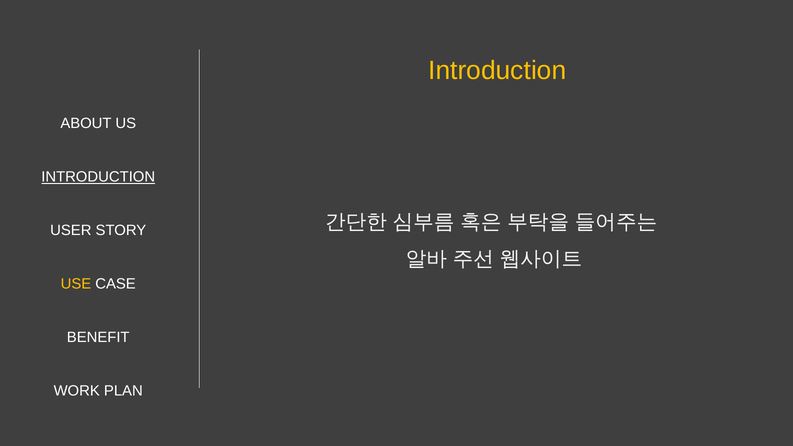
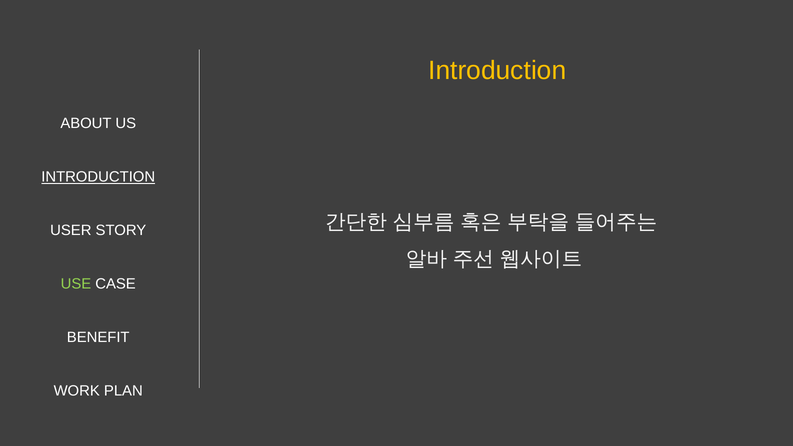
USE colour: yellow -> light green
